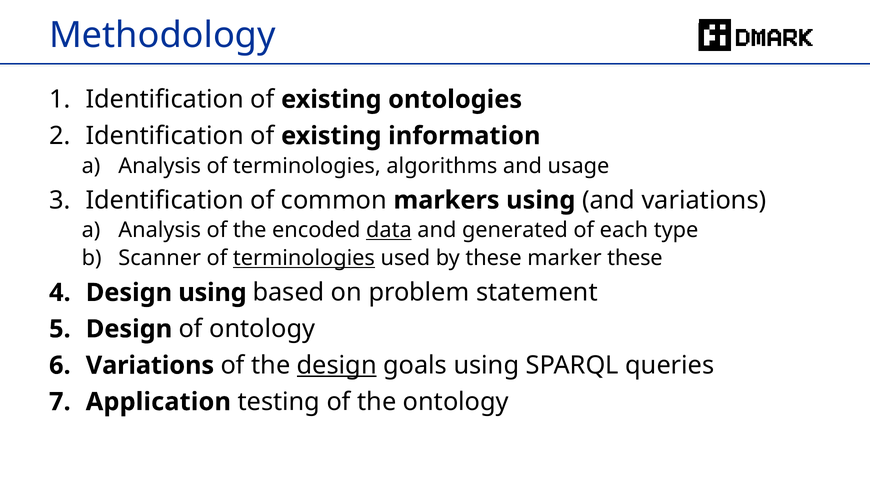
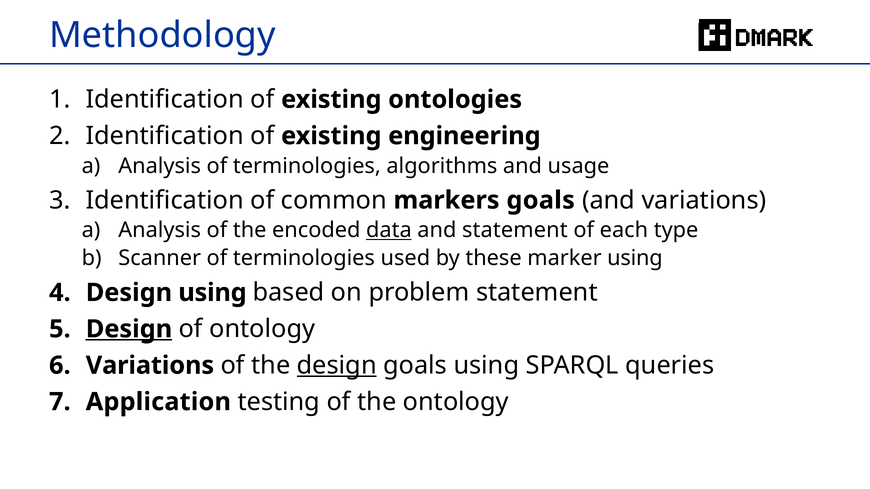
information: information -> engineering
markers using: using -> goals
and generated: generated -> statement
terminologies at (304, 258) underline: present -> none
marker these: these -> using
Design at (129, 329) underline: none -> present
